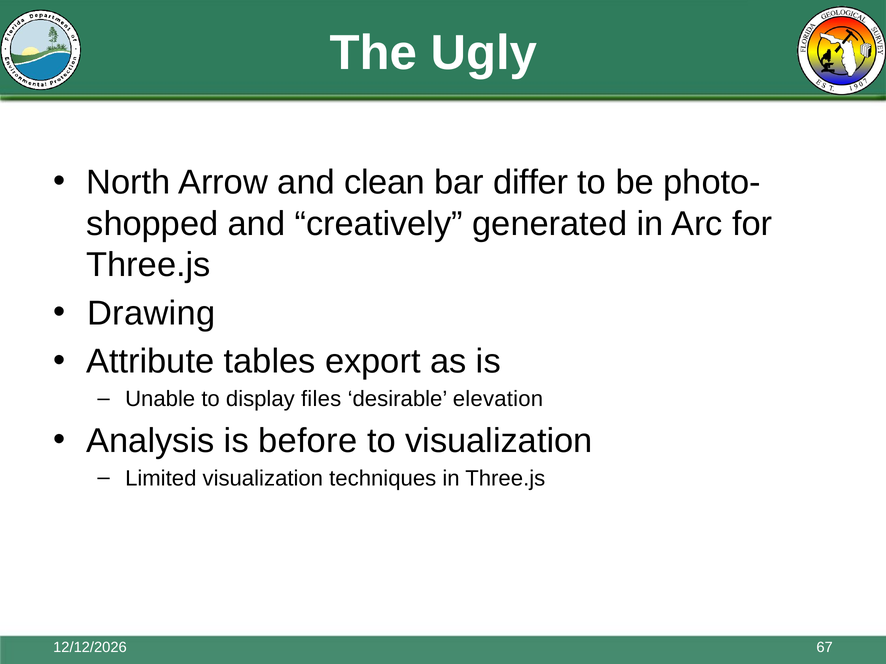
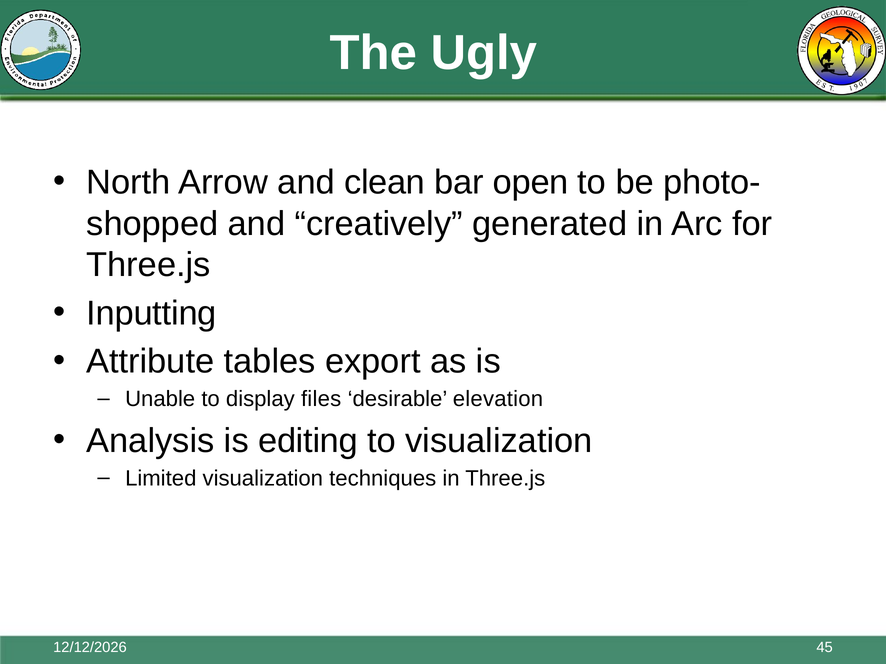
differ: differ -> open
Drawing: Drawing -> Inputting
before: before -> editing
67: 67 -> 45
